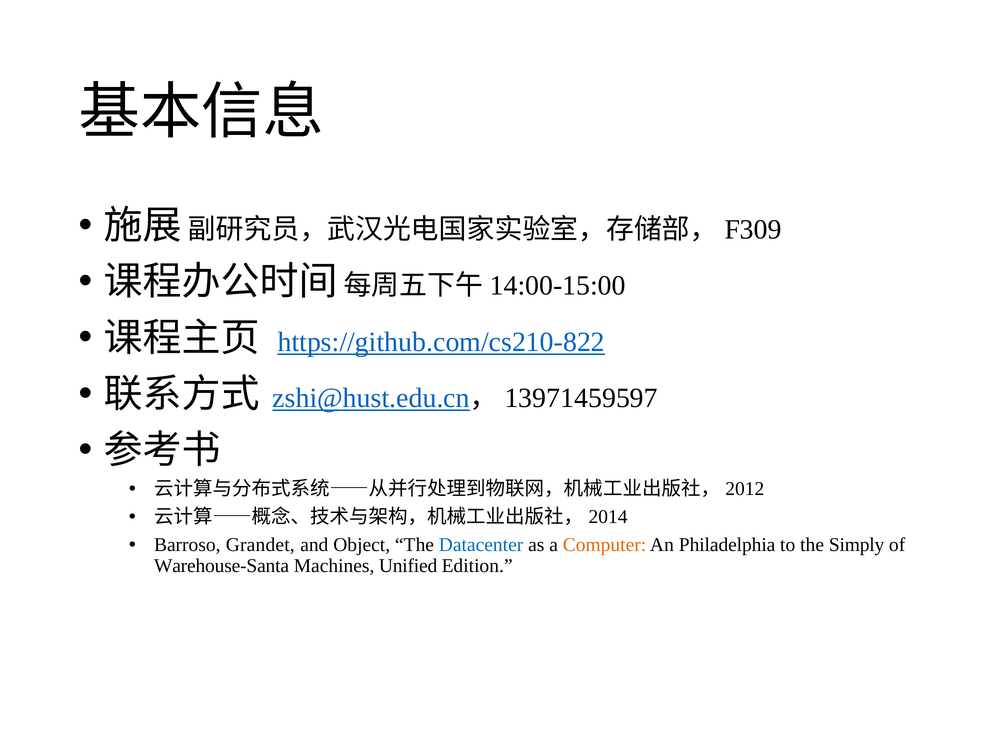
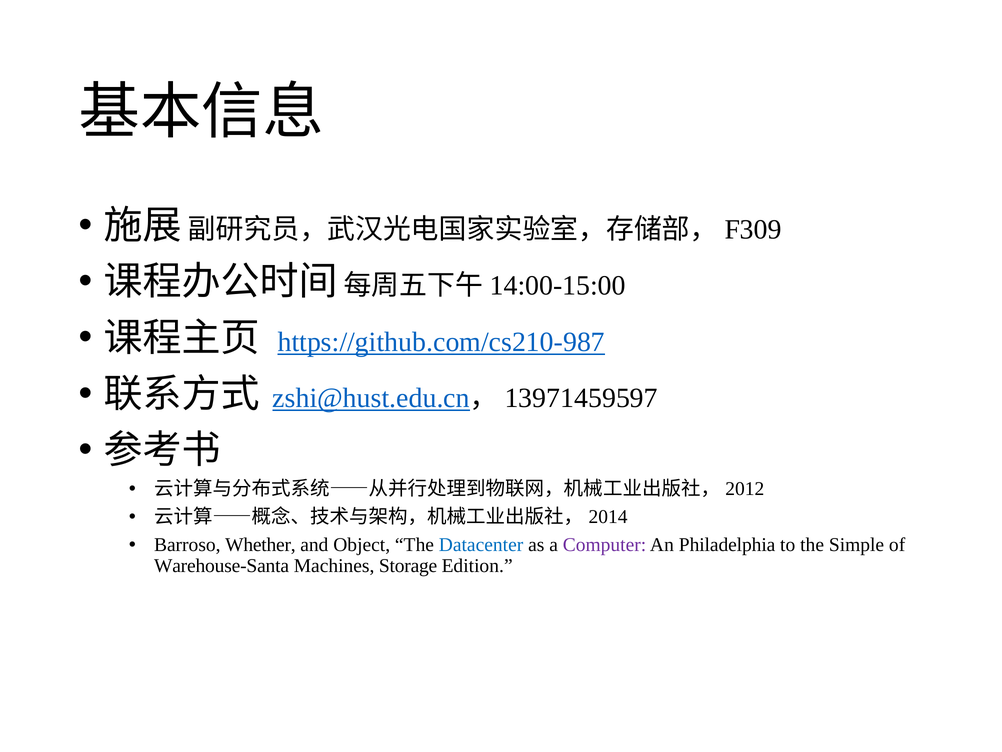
https://github.com/cs210-822: https://github.com/cs210-822 -> https://github.com/cs210-987
Grandet: Grandet -> Whether
Computer colour: orange -> purple
Simply: Simply -> Simple
Unified: Unified -> Storage
